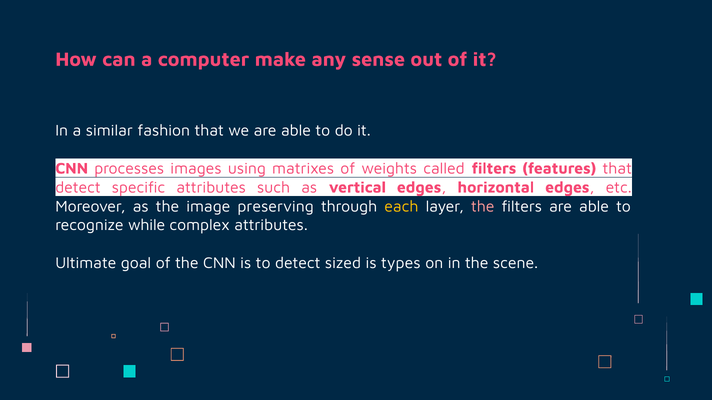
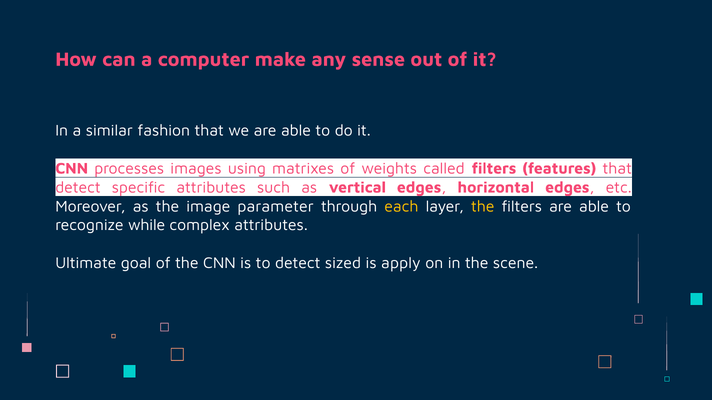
preserving: preserving -> parameter
the at (483, 207) colour: pink -> yellow
types: types -> apply
